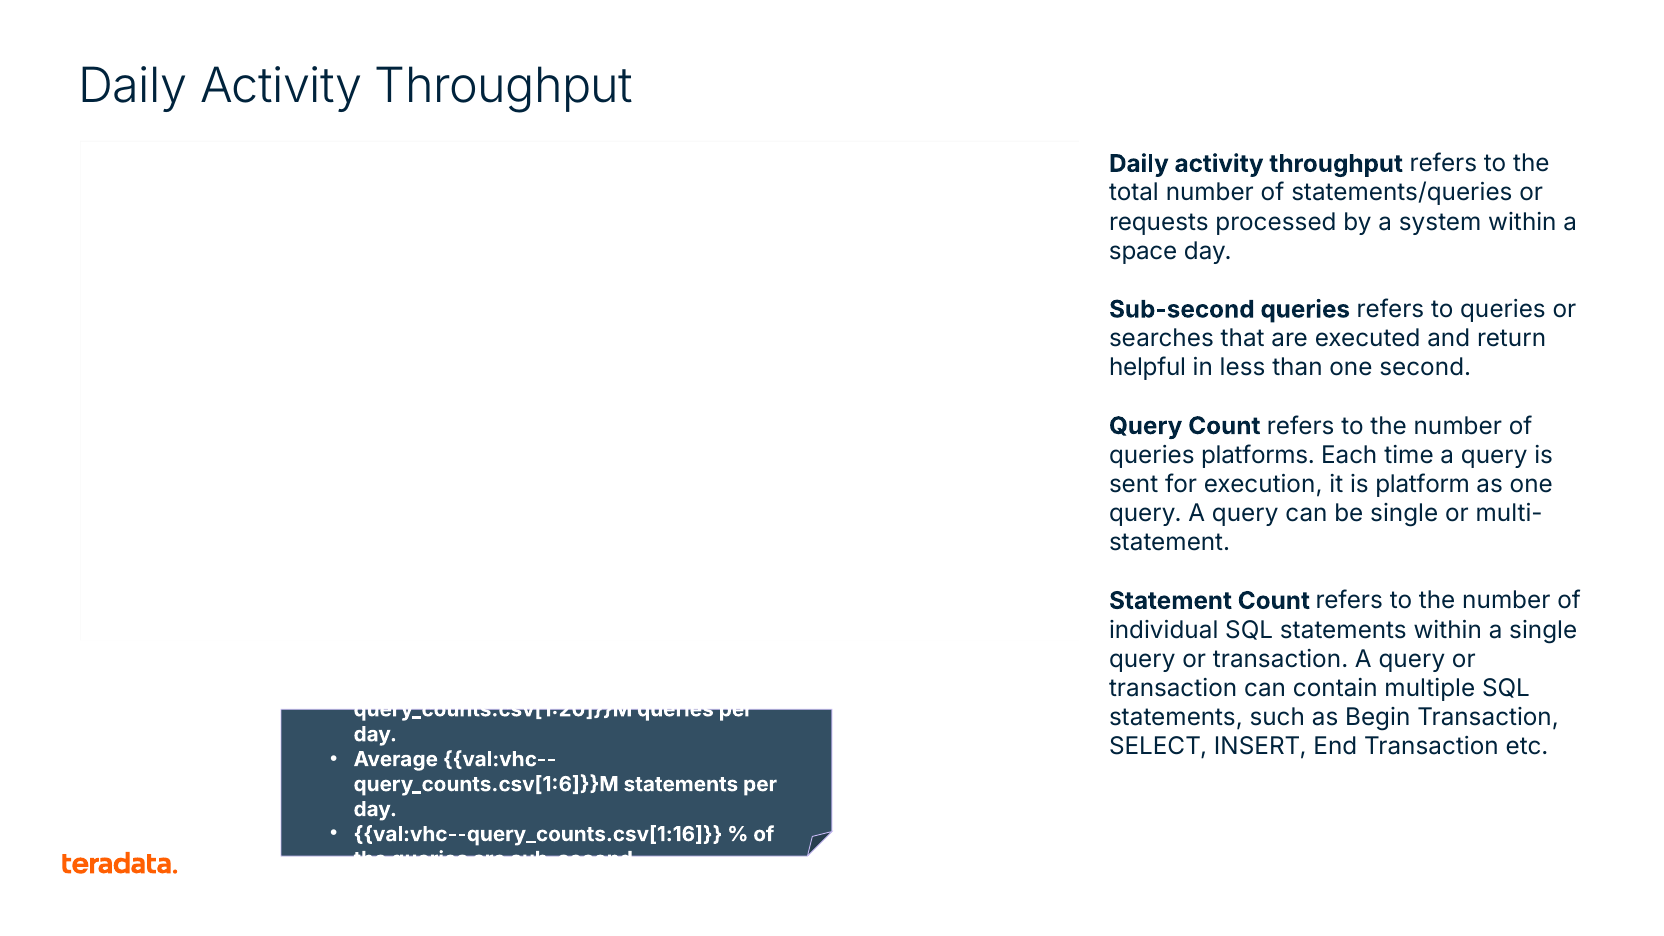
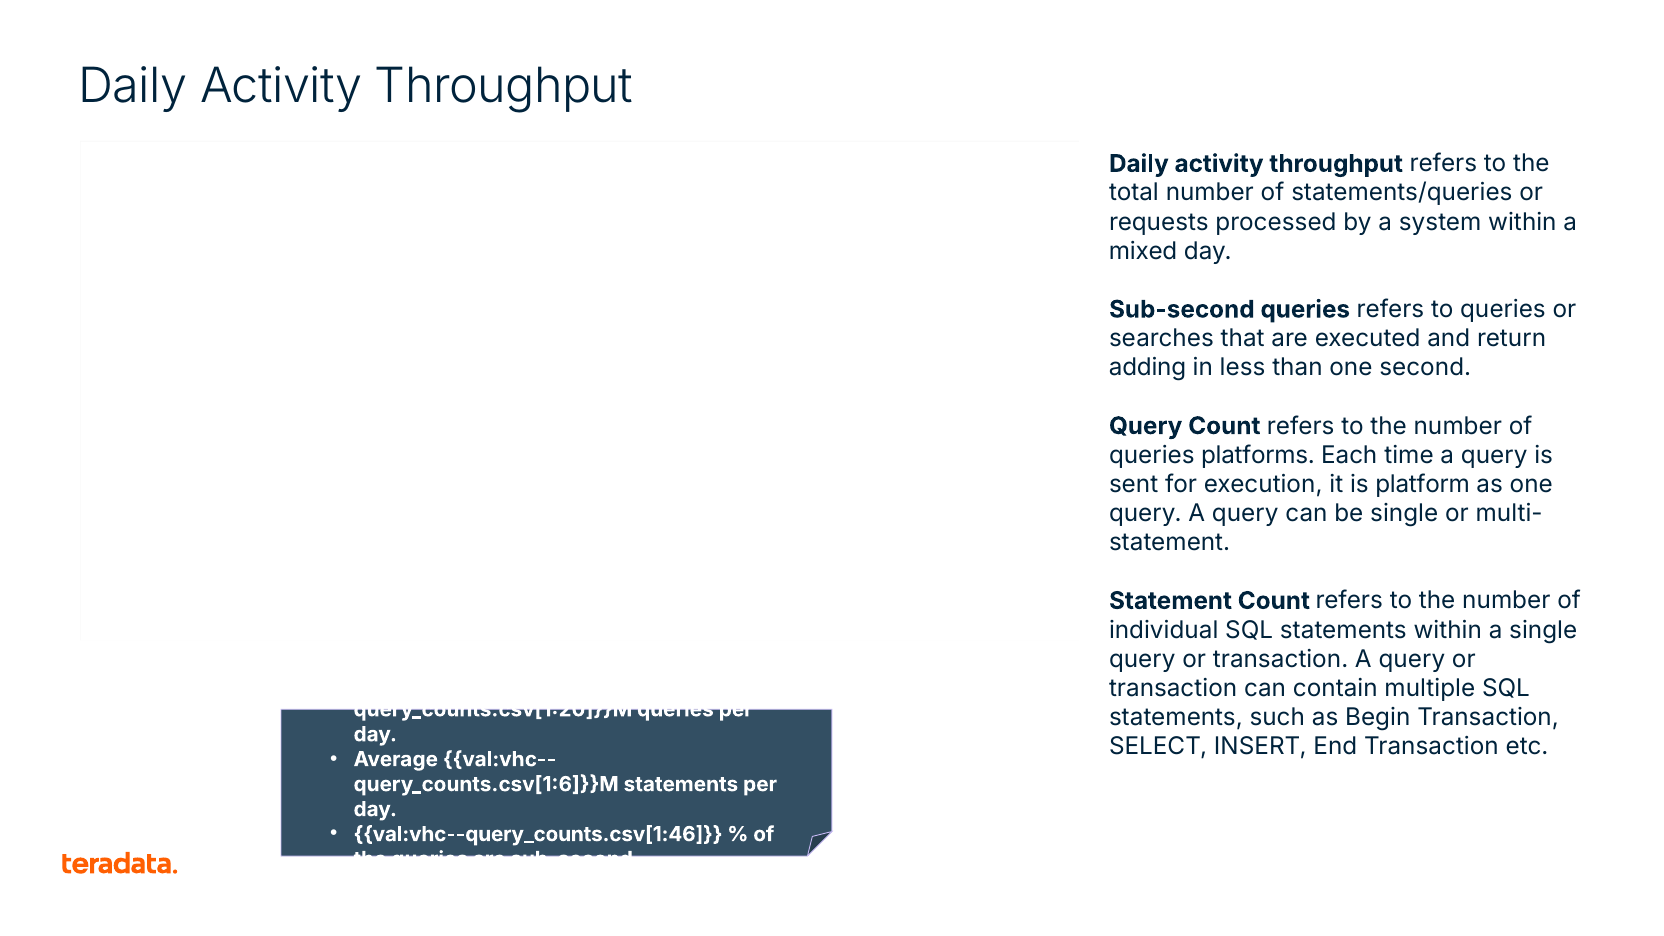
space: space -> mixed
helpful: helpful -> adding
val:vhc--query_counts.csv[1:16: val:vhc--query_counts.csv[1:16 -> val:vhc--query_counts.csv[1:46
